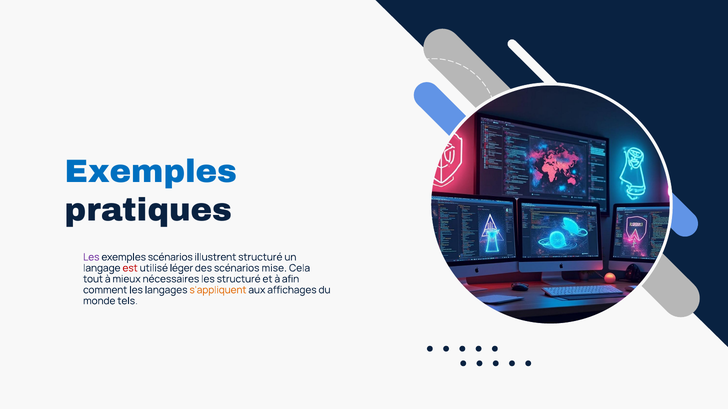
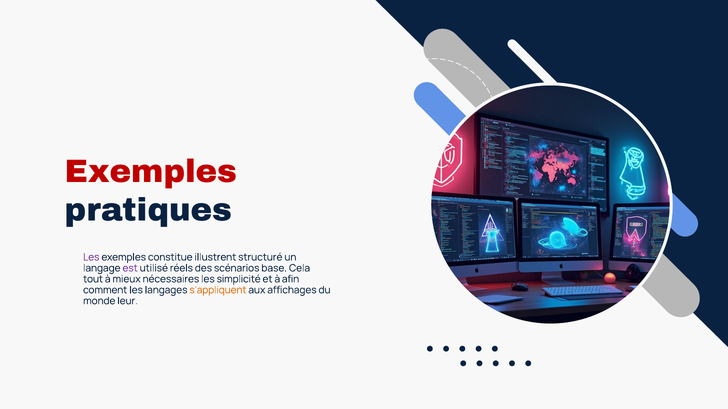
Exemples at (151, 172) colour: blue -> red
exemples scénarios: scénarios -> constitue
est colour: red -> purple
léger: léger -> réels
mise: mise -> base
les structuré: structuré -> simplicité
tels: tels -> leur
